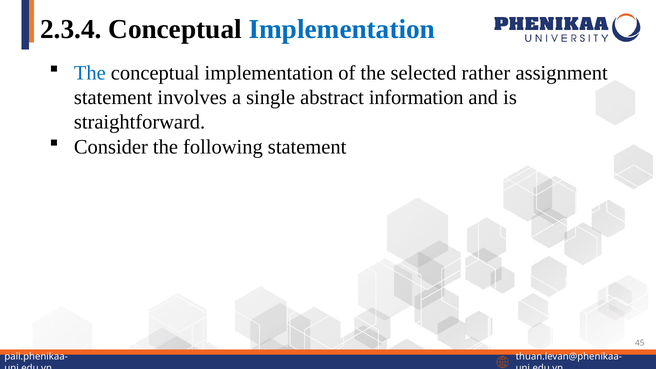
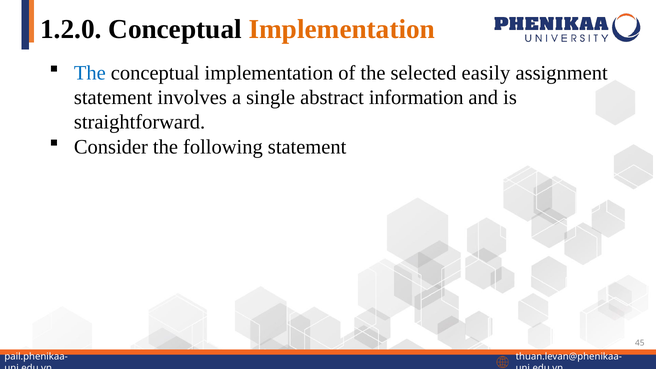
2.3.4: 2.3.4 -> 1.2.0
Implementation at (342, 29) colour: blue -> orange
rather: rather -> easily
